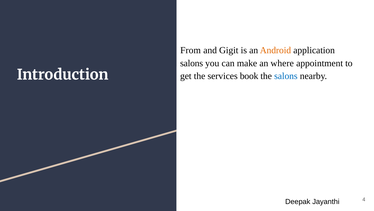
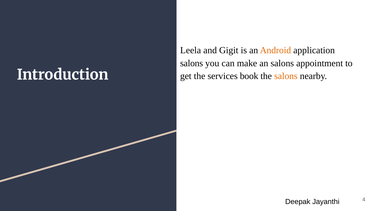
From: From -> Leela
an where: where -> salons
salons at (286, 76) colour: blue -> orange
